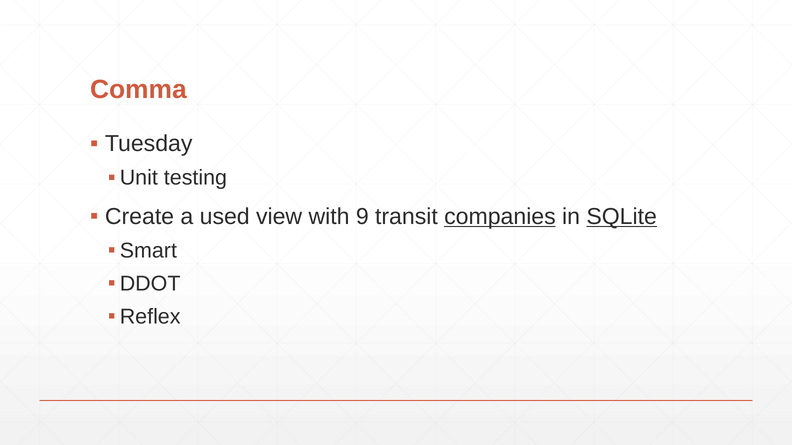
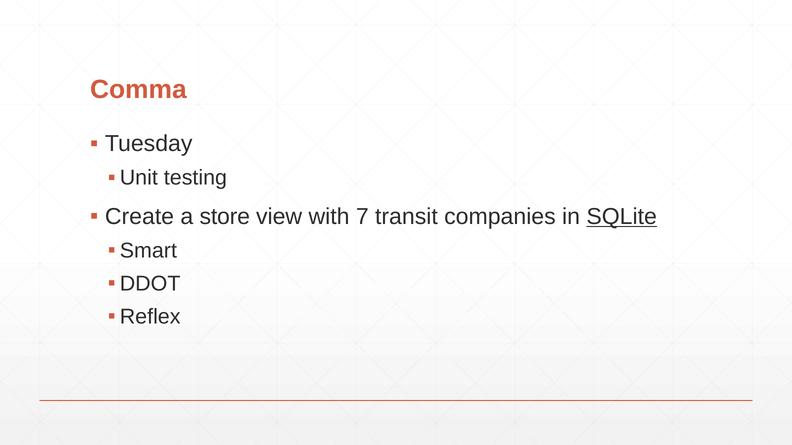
used: used -> store
9: 9 -> 7
companies underline: present -> none
